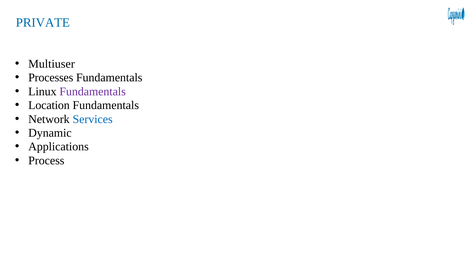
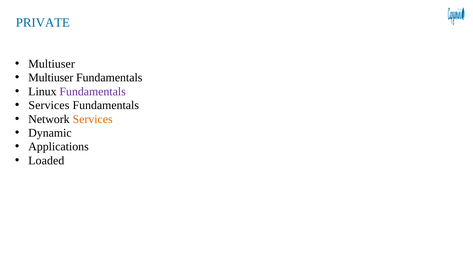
Processes at (51, 78): Processes -> Multiuser
Location at (49, 105): Location -> Services
Services at (93, 119) colour: blue -> orange
Process: Process -> Loaded
